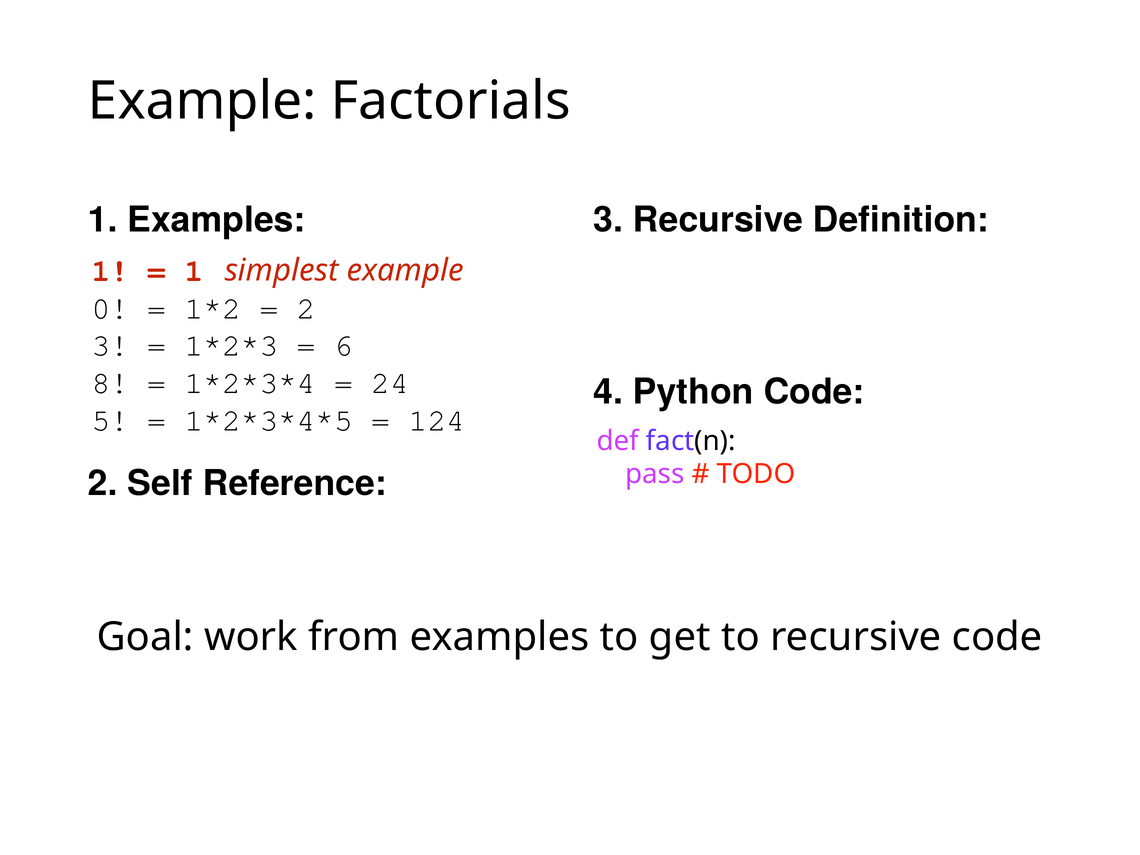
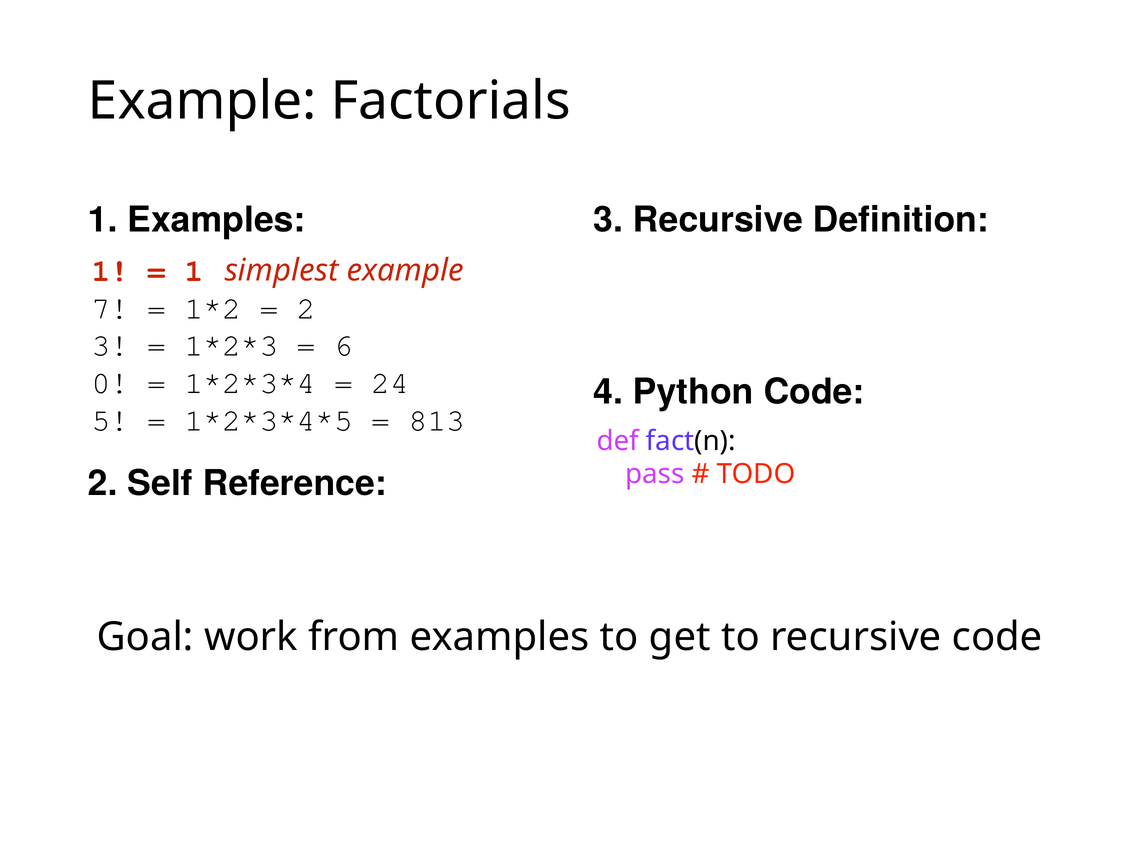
0: 0 -> 7
8: 8 -> 0
124: 124 -> 813
